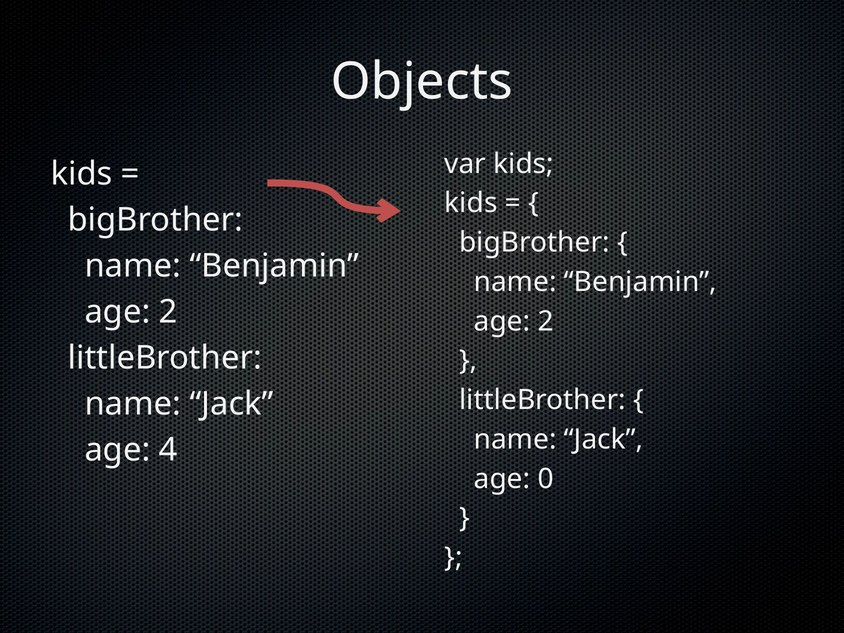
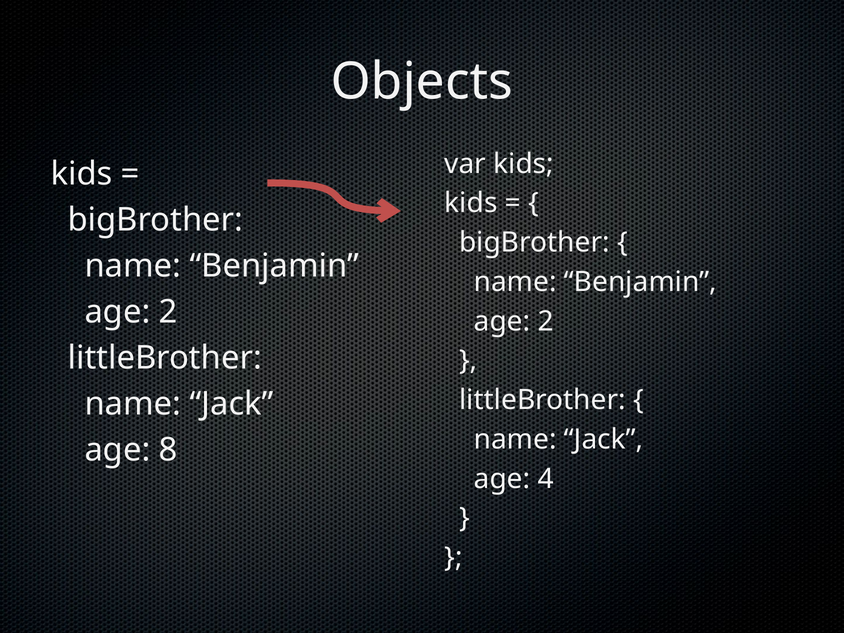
4: 4 -> 8
0: 0 -> 4
